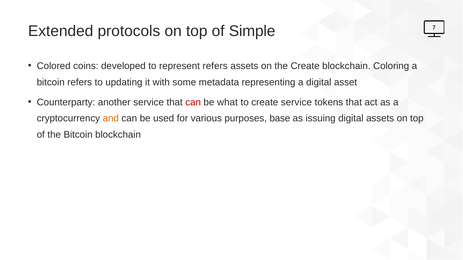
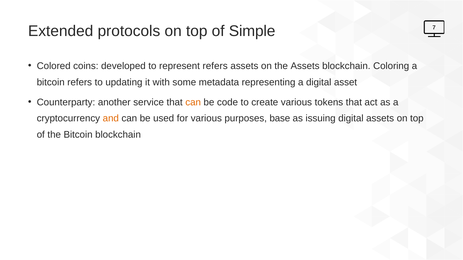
the Create: Create -> Assets
can at (193, 102) colour: red -> orange
what: what -> code
create service: service -> various
